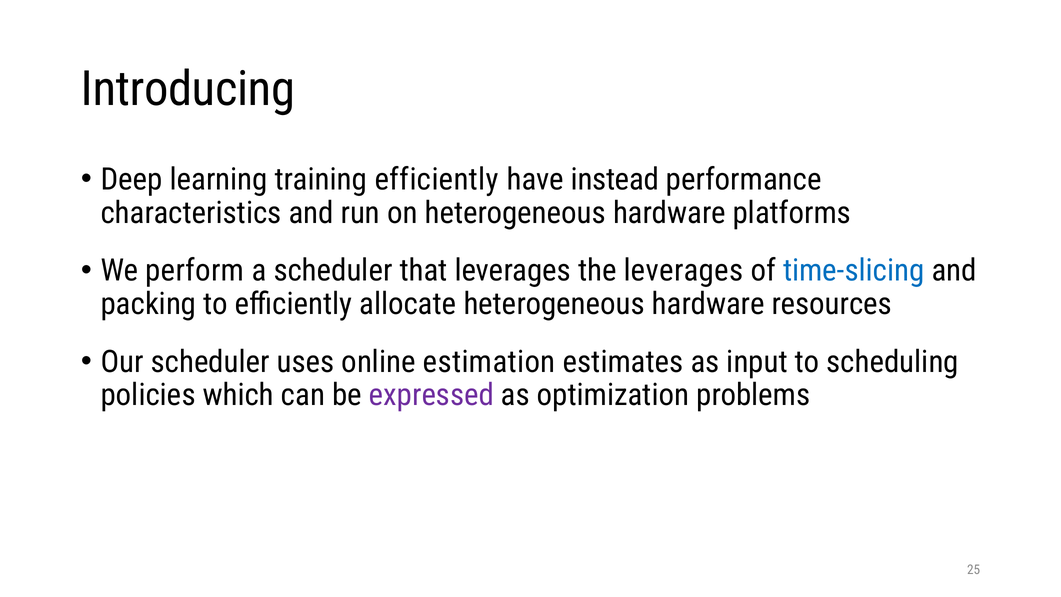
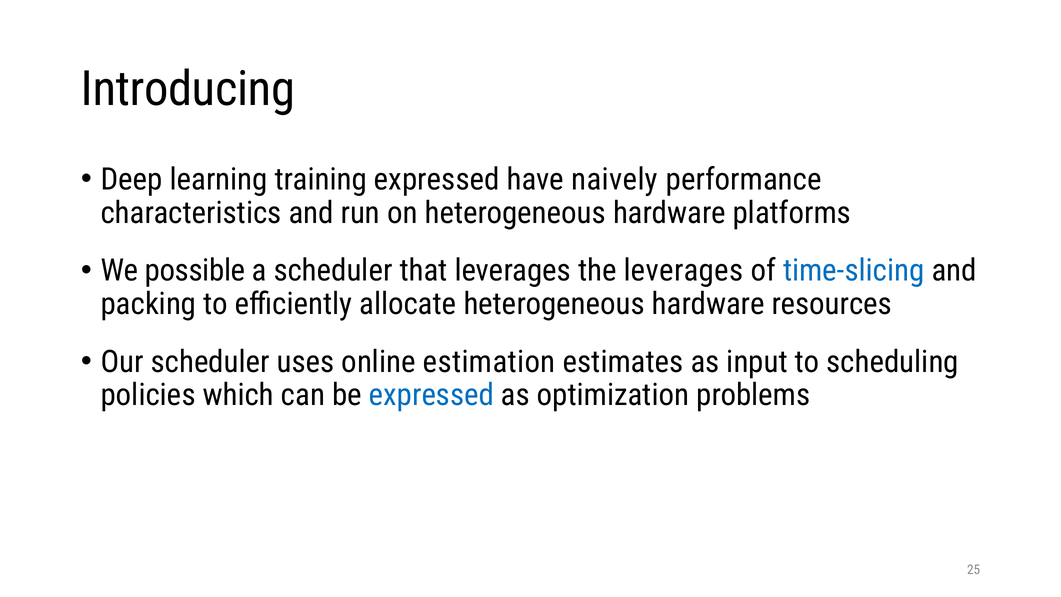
training efficiently: efficiently -> expressed
instead: instead -> naively
perform: perform -> possible
expressed at (431, 395) colour: purple -> blue
